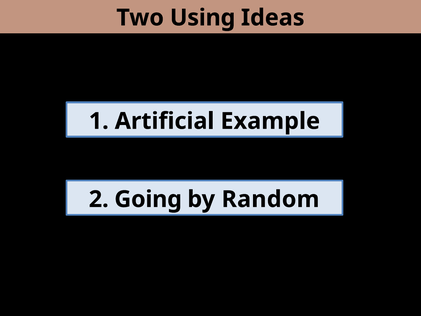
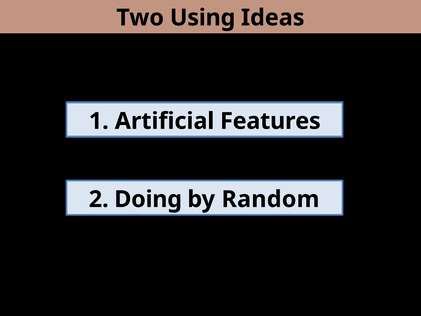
Example: Example -> Features
Going: Going -> Doing
